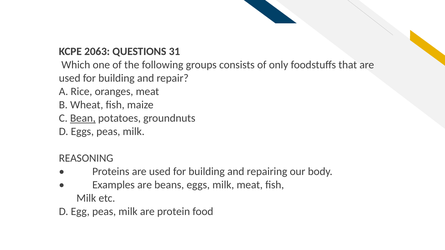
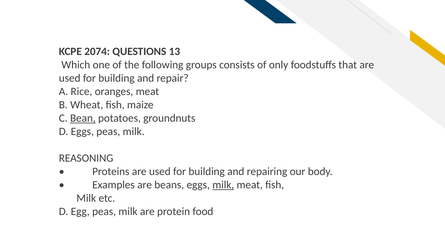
2063: 2063 -> 2074
31: 31 -> 13
milk at (223, 185) underline: none -> present
